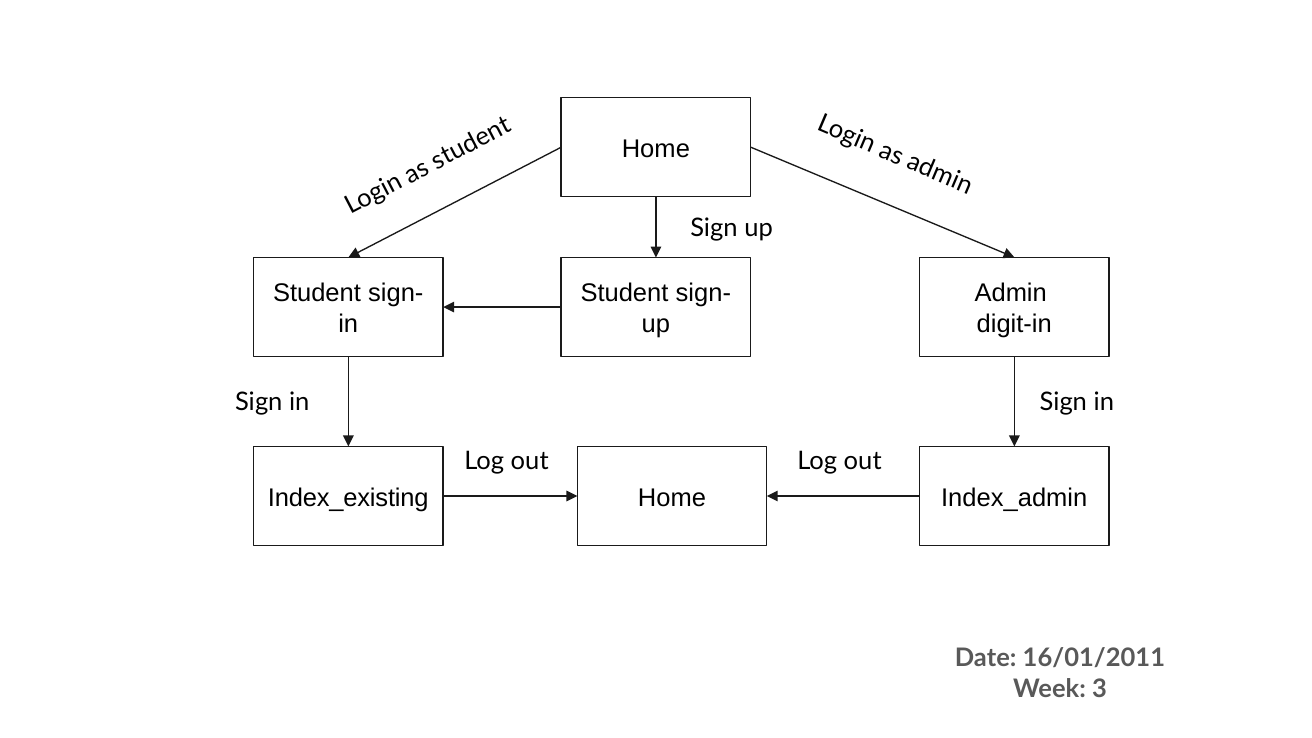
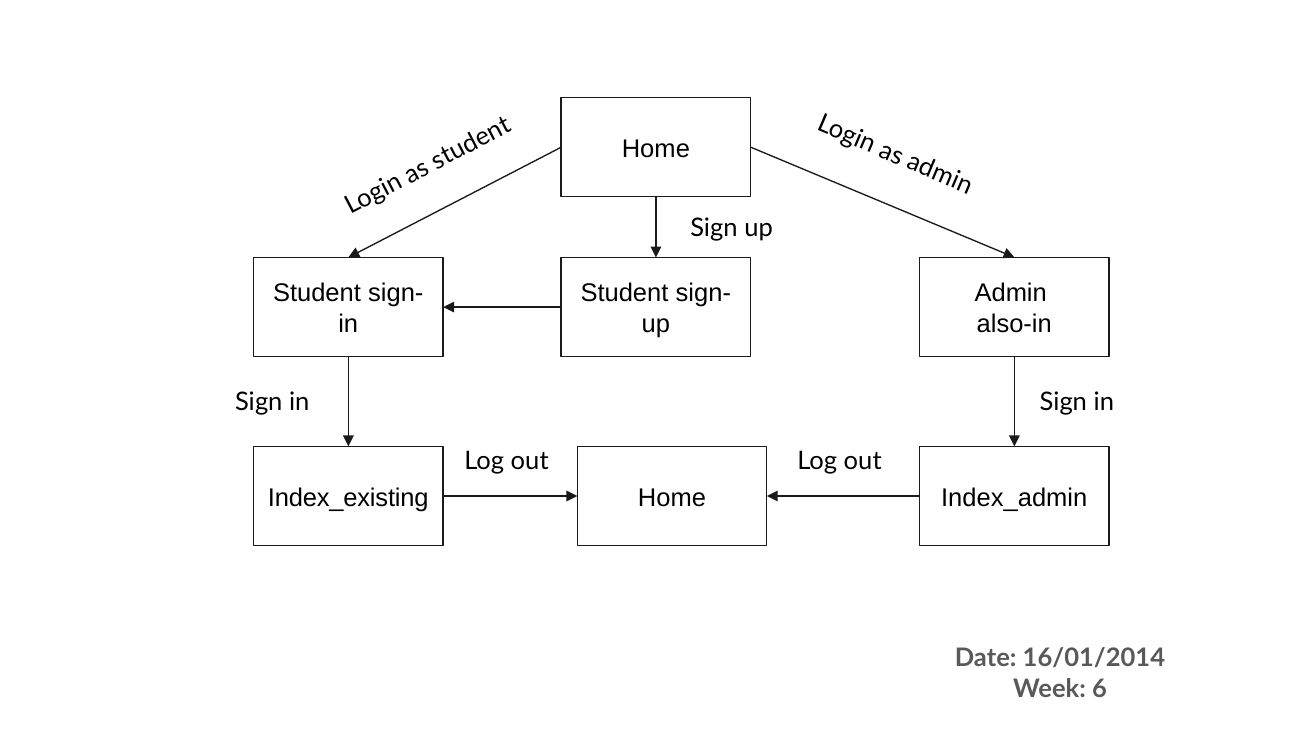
digit-in: digit-in -> also-in
16/01/2011: 16/01/2011 -> 16/01/2014
3: 3 -> 6
